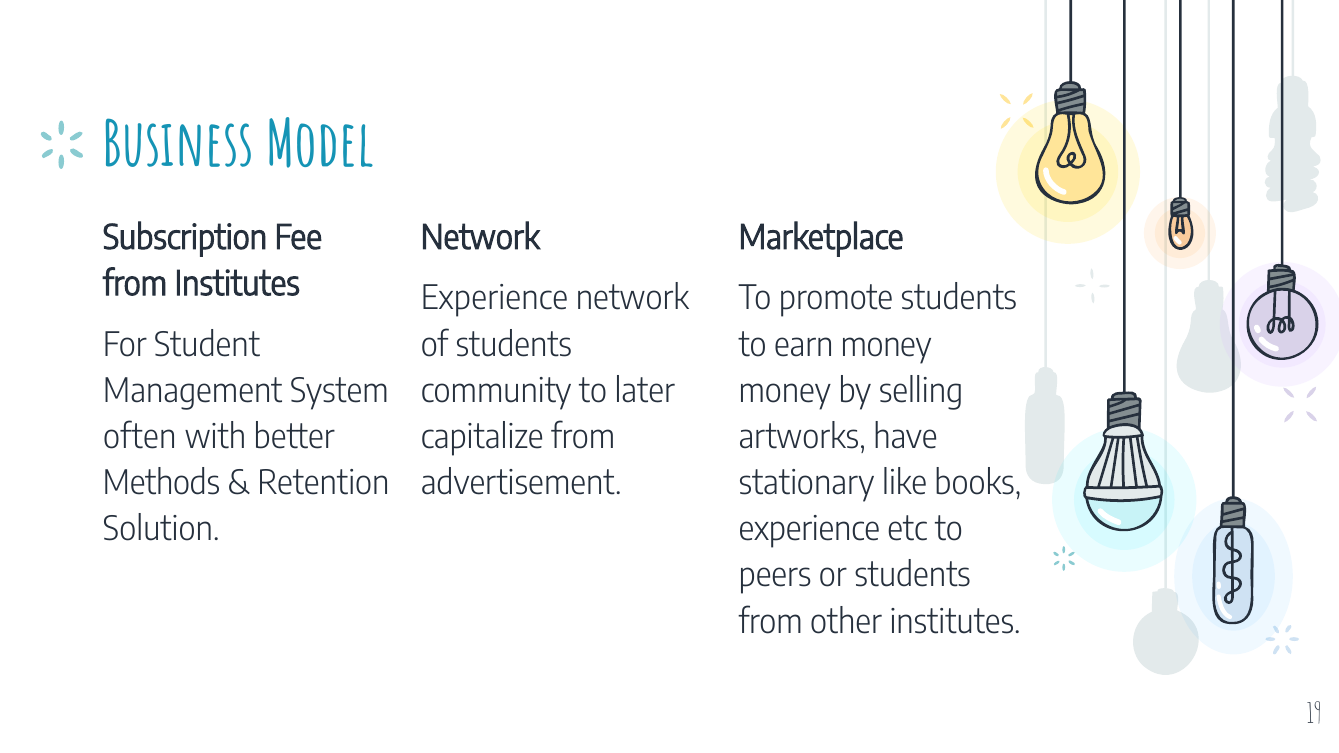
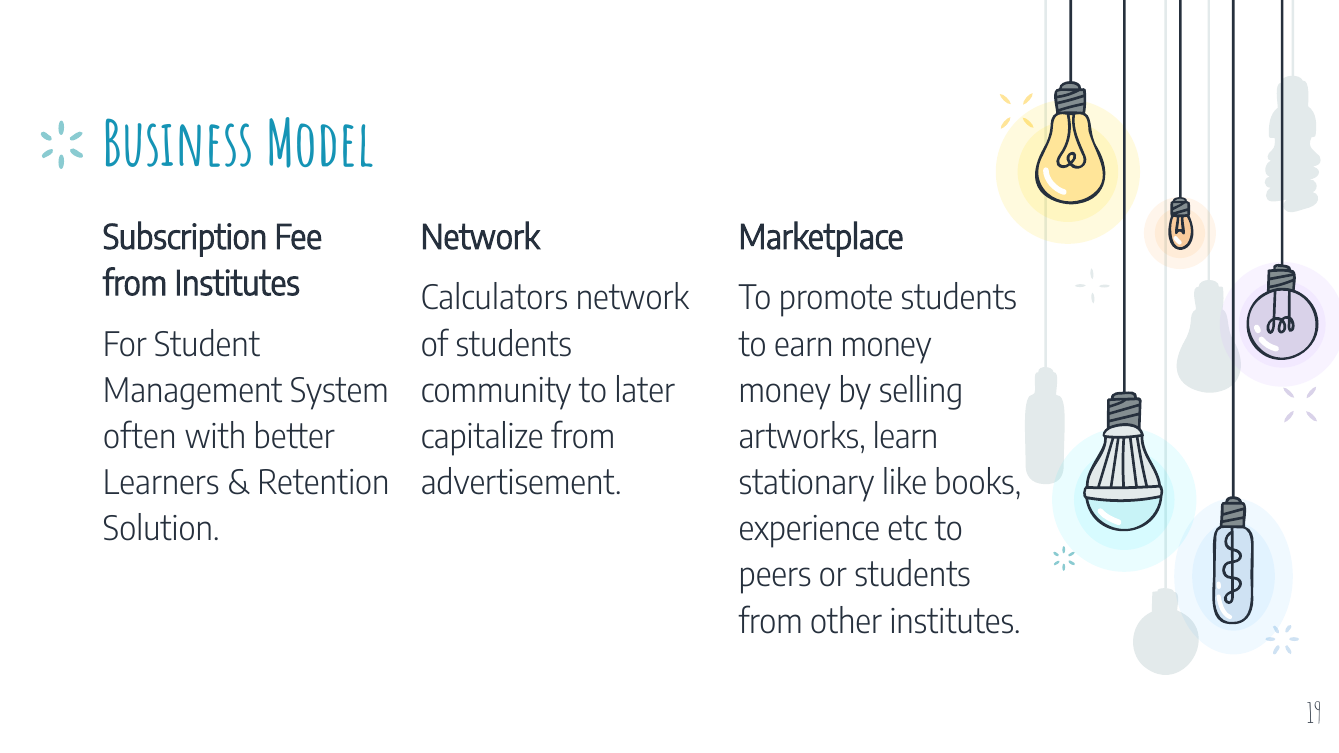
Experience at (494, 299): Experience -> Calculators
have: have -> learn
Methods: Methods -> Learners
